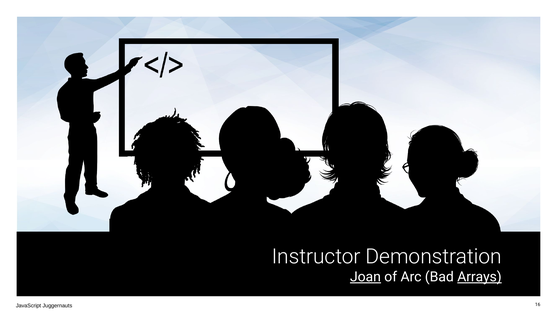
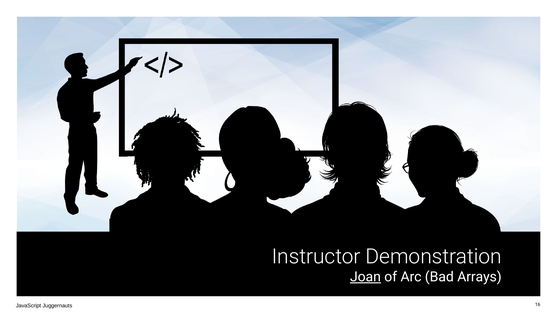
Arrays underline: present -> none
